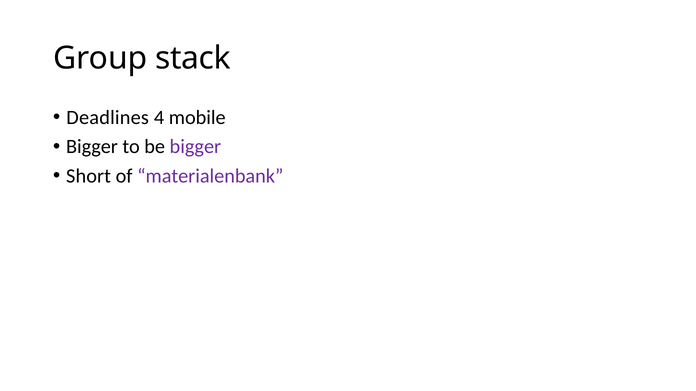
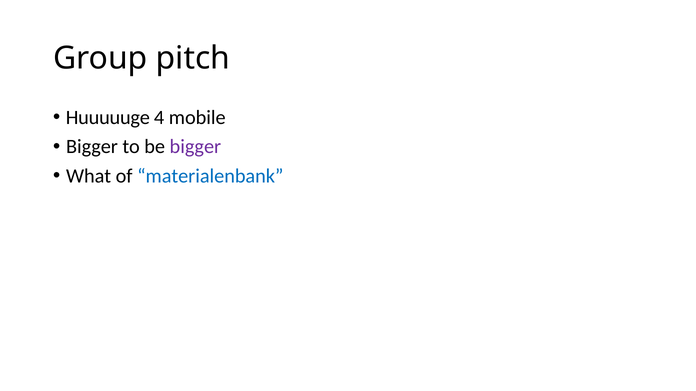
stack: stack -> pitch
Deadlines: Deadlines -> Huuuuuge
Short: Short -> What
materialenbank colour: purple -> blue
